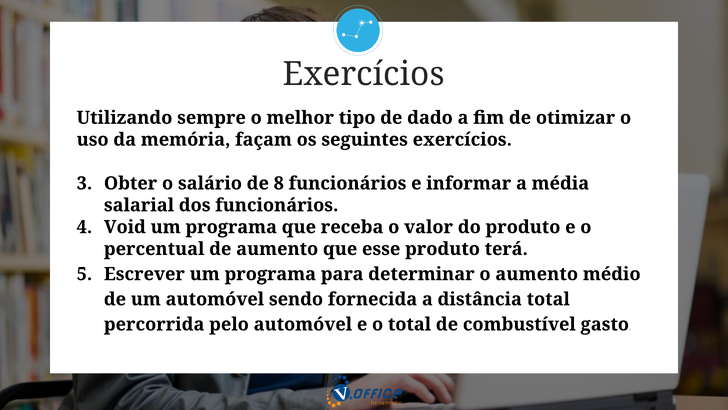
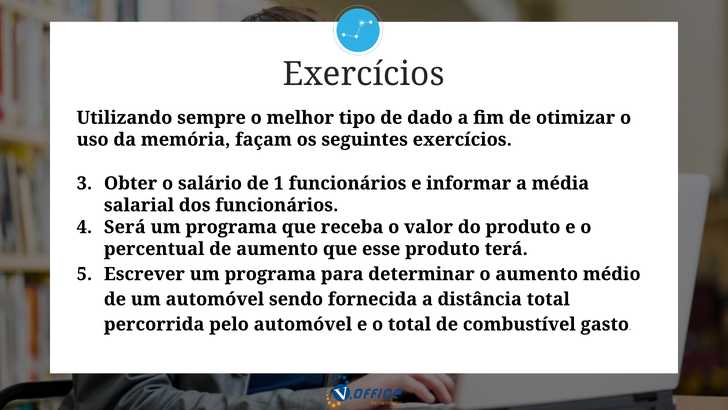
8: 8 -> 1
Void: Void -> Será
